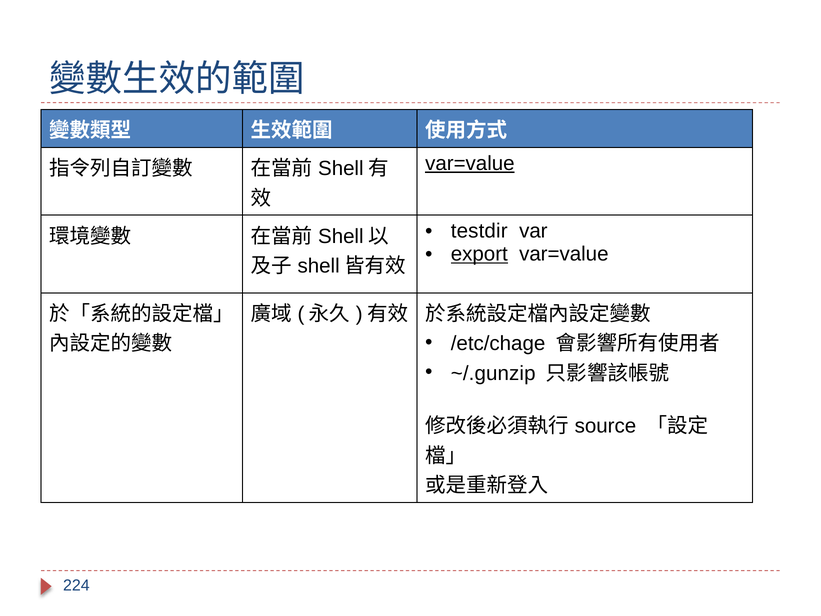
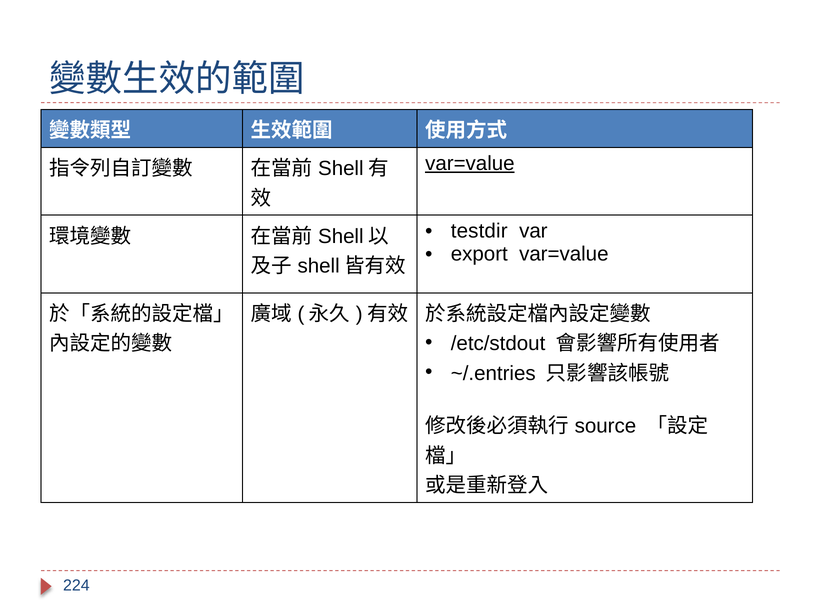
export underline: present -> none
/etc/chage: /etc/chage -> /etc/stdout
~/.gunzip: ~/.gunzip -> ~/.entries
